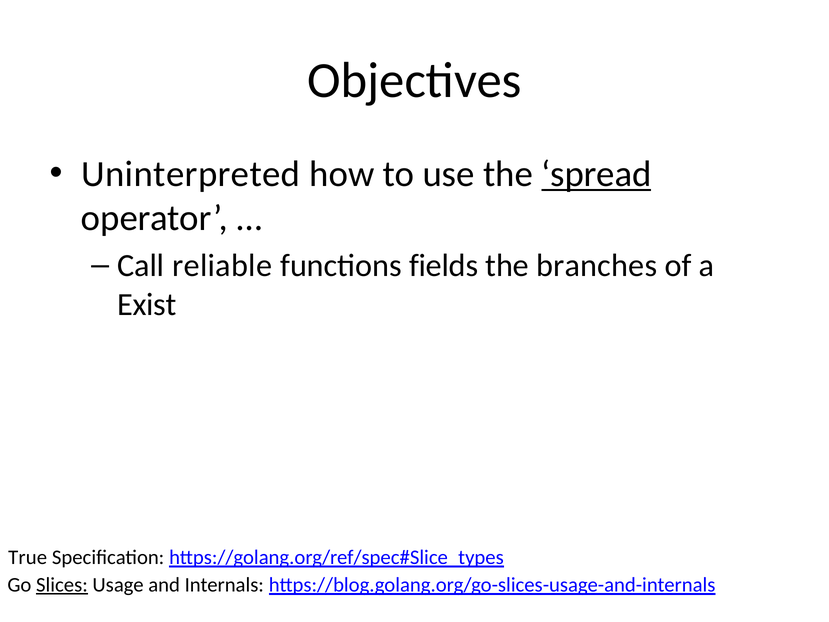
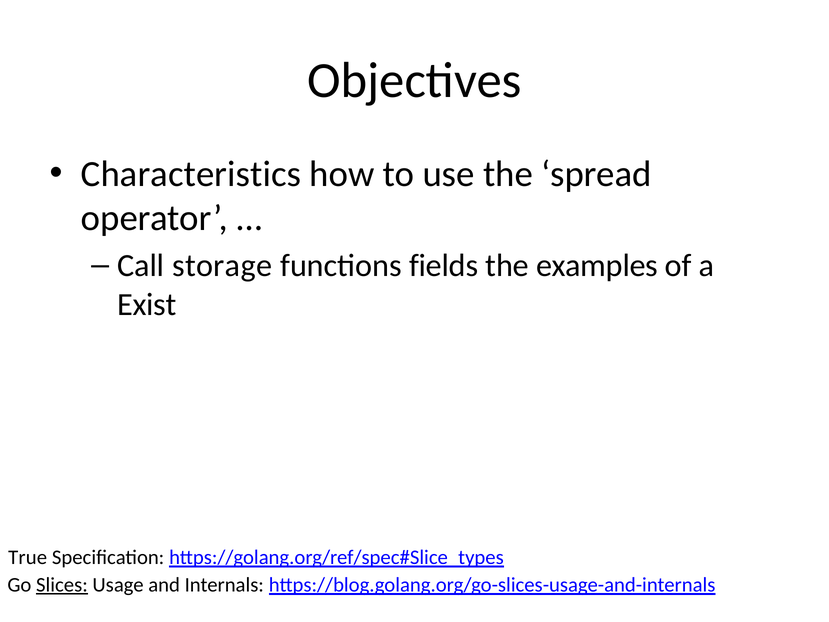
Uninterpreted: Uninterpreted -> Characteristics
spread underline: present -> none
reliable: reliable -> storage
branches: branches -> examples
